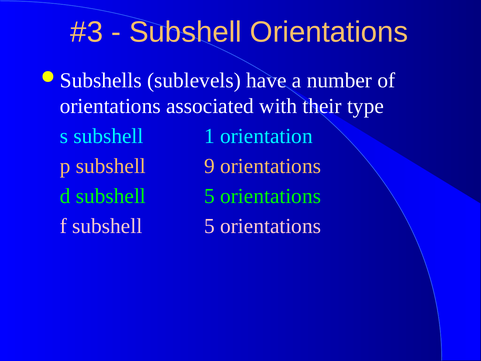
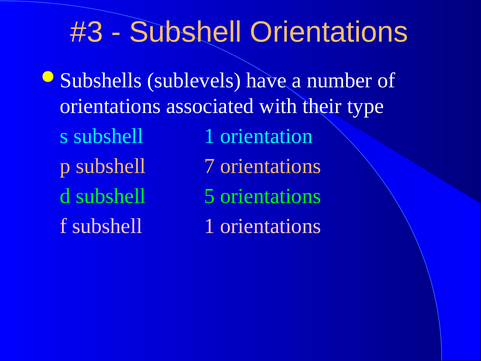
9: 9 -> 7
f subshell 5: 5 -> 1
